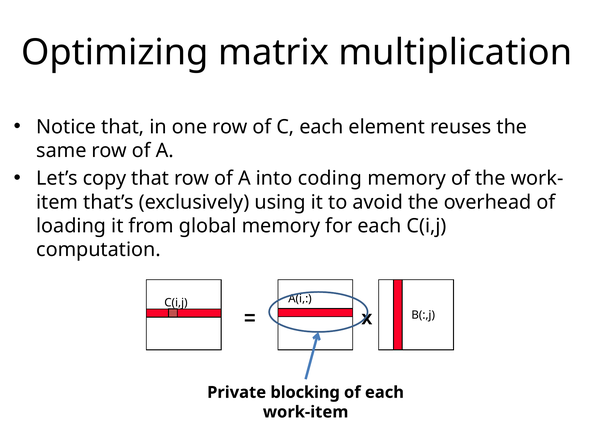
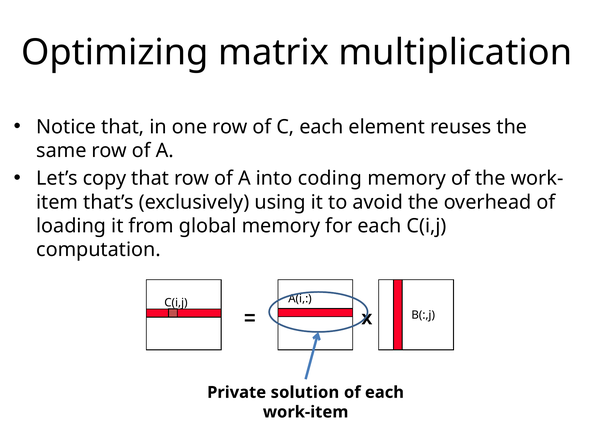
blocking: blocking -> solution
